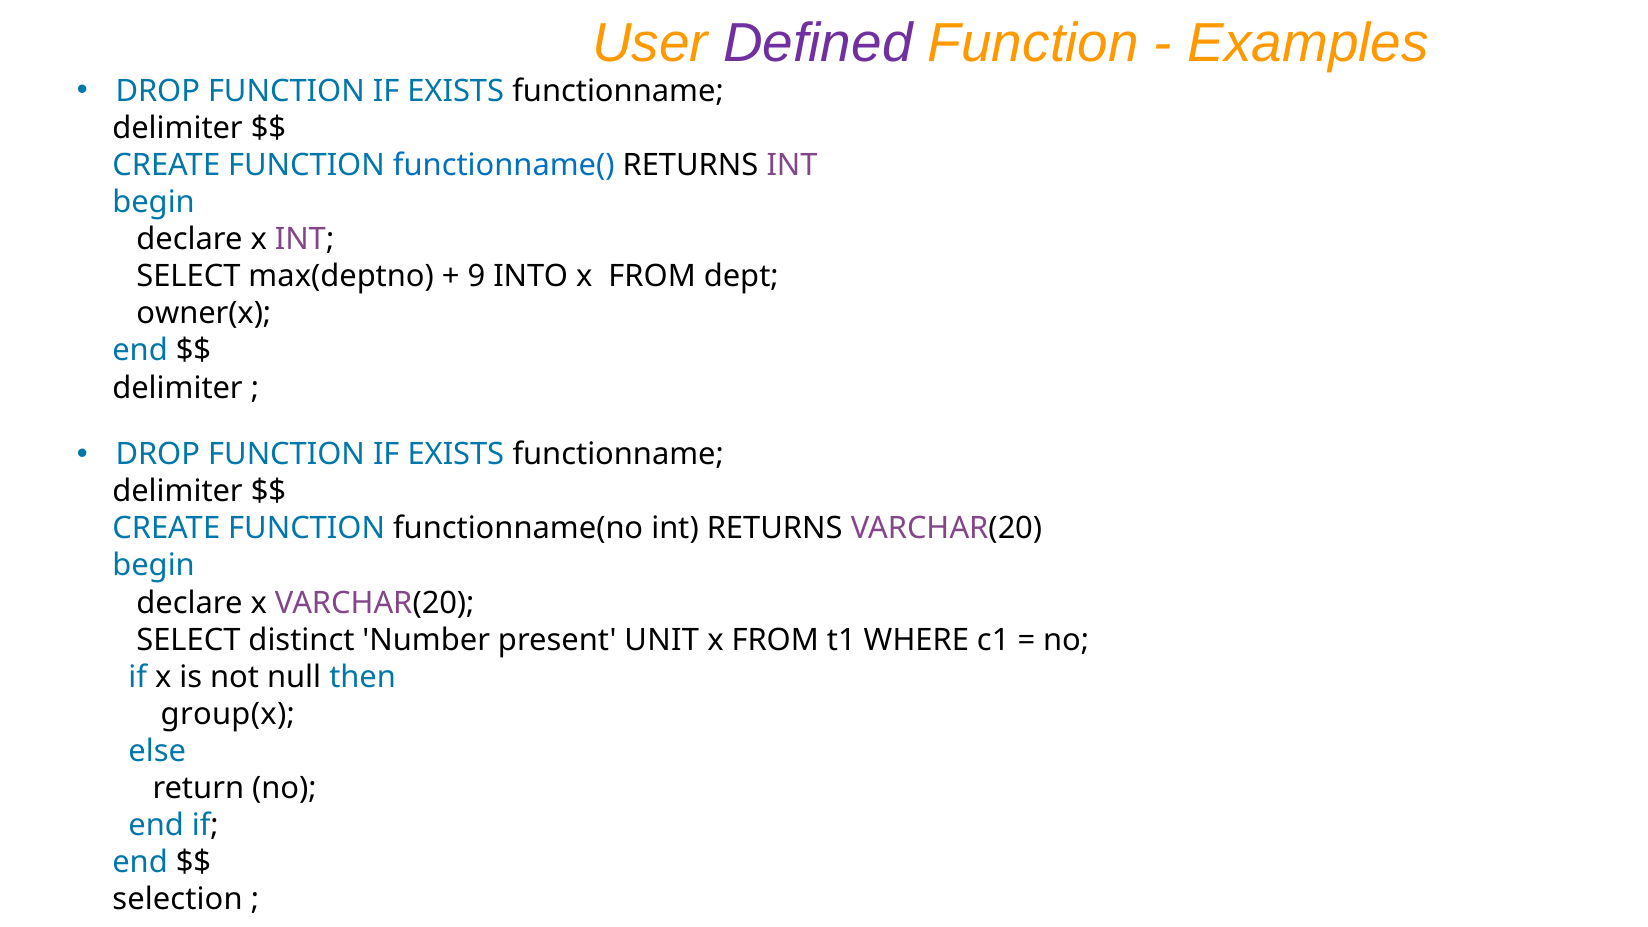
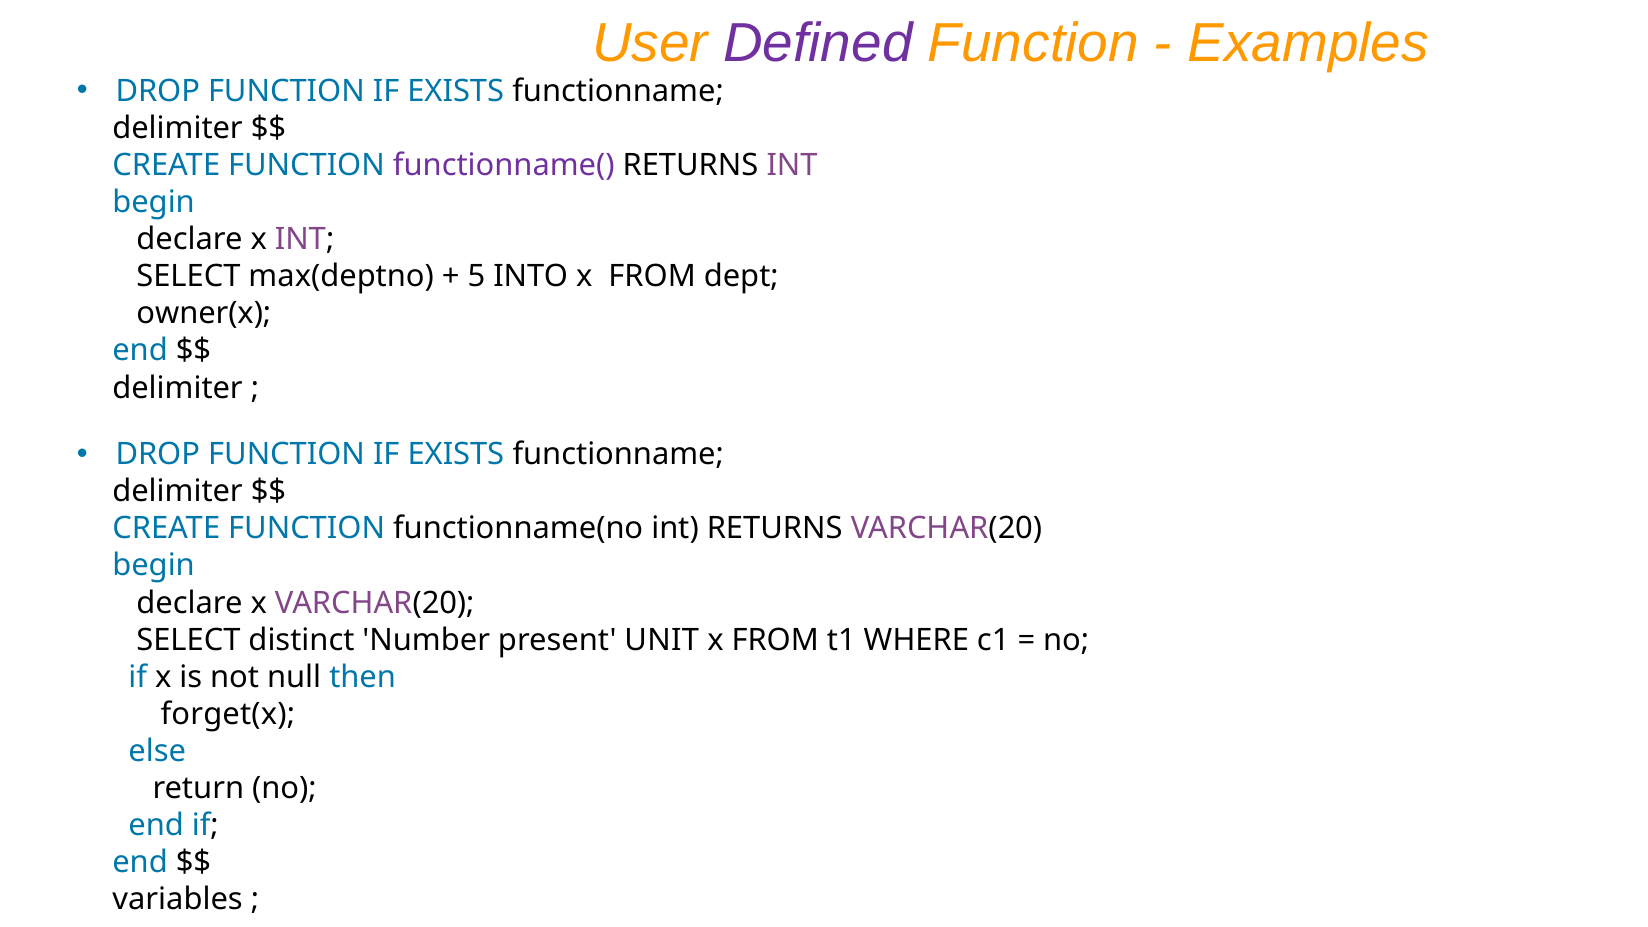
functionname( colour: blue -> purple
9: 9 -> 5
group(x: group(x -> forget(x
selection: selection -> variables
